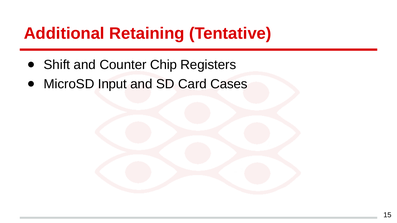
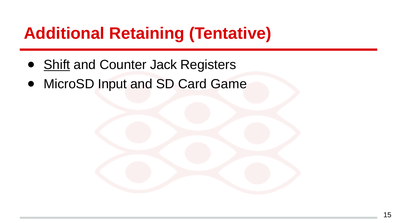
Shift underline: none -> present
Chip: Chip -> Jack
Cases: Cases -> Game
